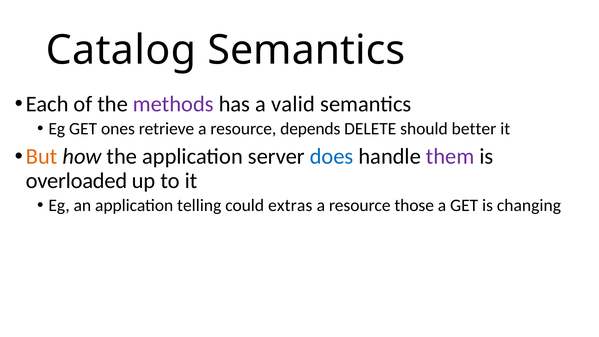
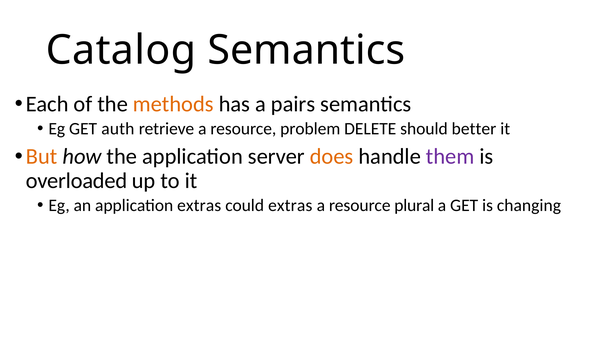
methods colour: purple -> orange
valid: valid -> pairs
ones: ones -> auth
depends: depends -> problem
does colour: blue -> orange
application telling: telling -> extras
those: those -> plural
